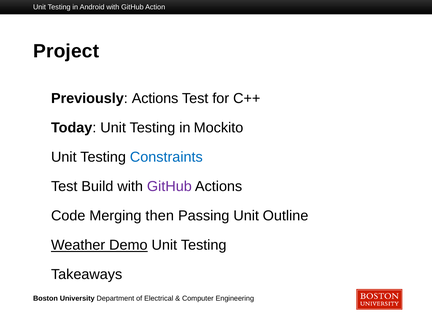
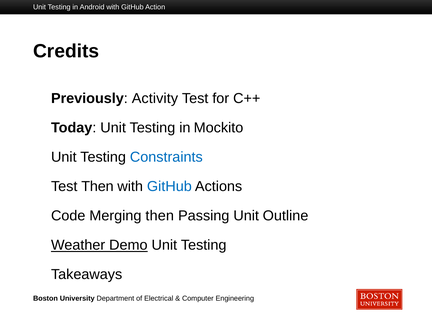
Project: Project -> Credits
Previously Actions: Actions -> Activity
Test Build: Build -> Then
GitHub at (169, 186) colour: purple -> blue
